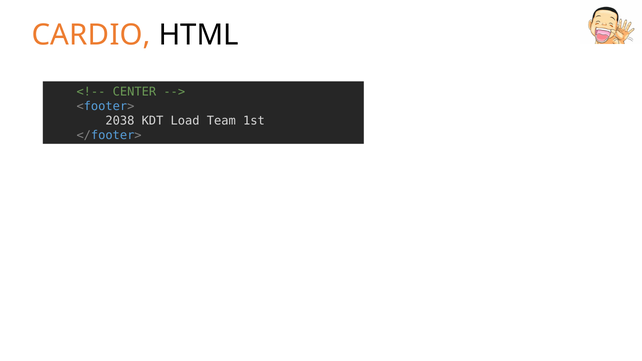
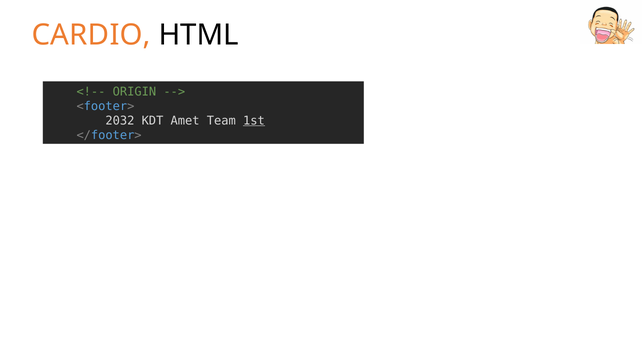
CENTER: CENTER -> ORIGIN
2038: 2038 -> 2032
Load: Load -> Amet
1st underline: none -> present
